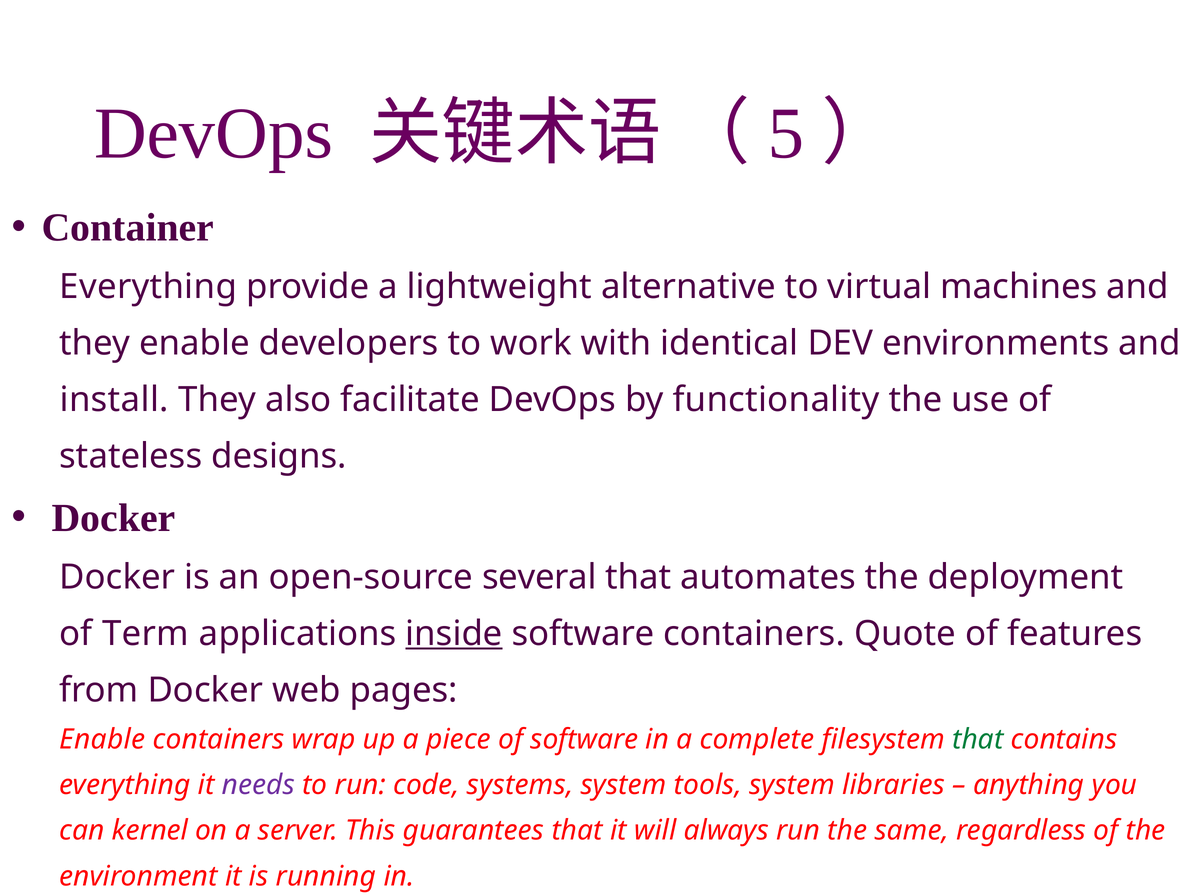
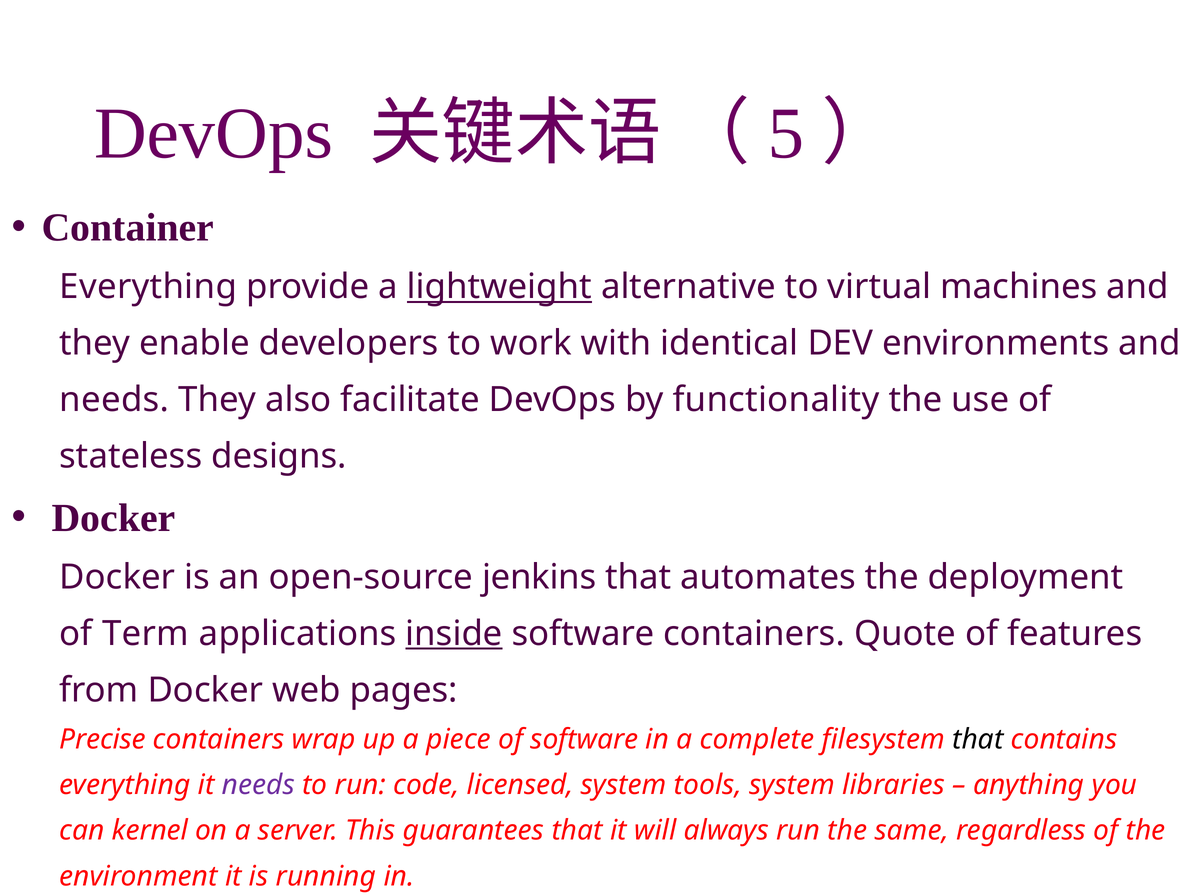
lightweight underline: none -> present
install at (114, 400): install -> needs
several: several -> jenkins
Enable at (102, 739): Enable -> Precise
that at (978, 739) colour: green -> black
systems: systems -> licensed
